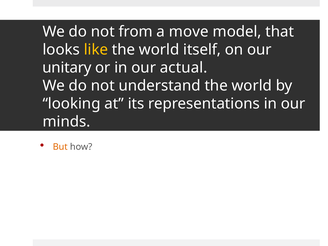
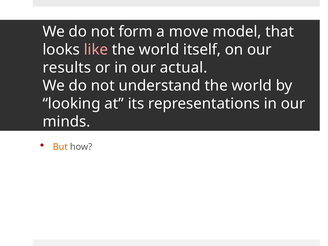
from: from -> form
like colour: yellow -> pink
unitary: unitary -> results
